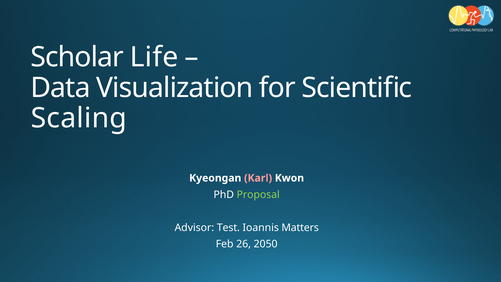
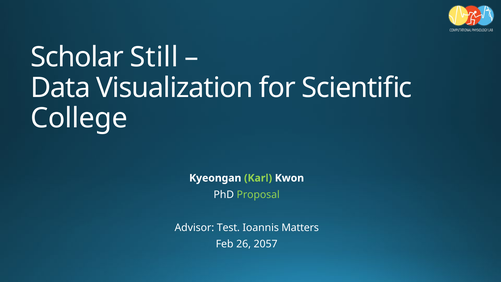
Life: Life -> Still
Scaling: Scaling -> College
Karl colour: pink -> light green
2050: 2050 -> 2057
